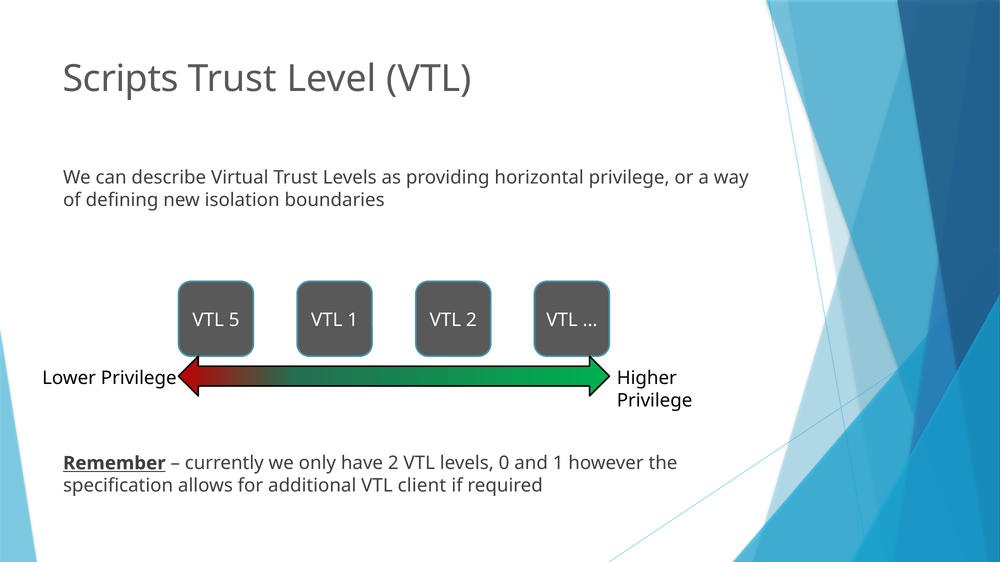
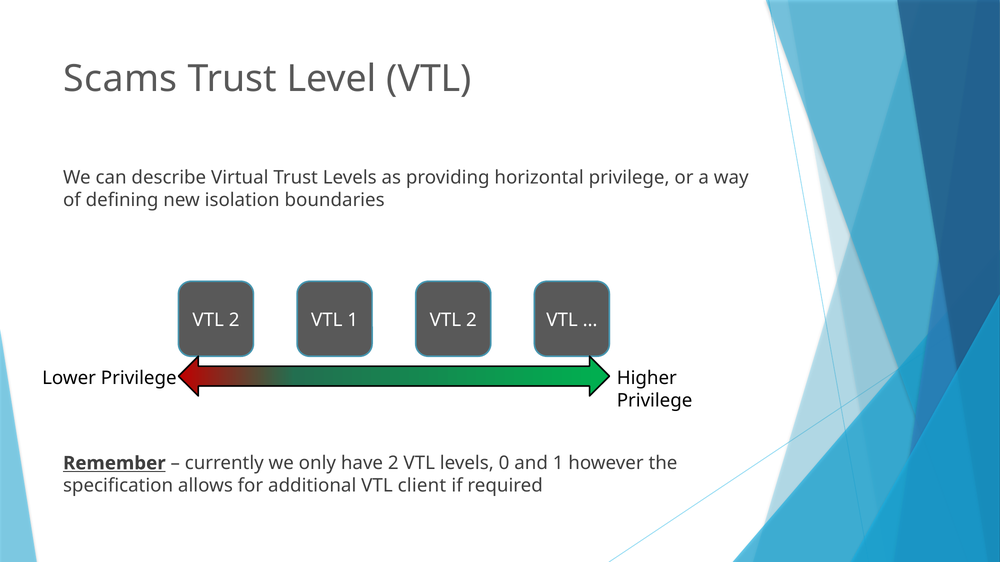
Scripts: Scripts -> Scams
5 at (234, 320): 5 -> 2
